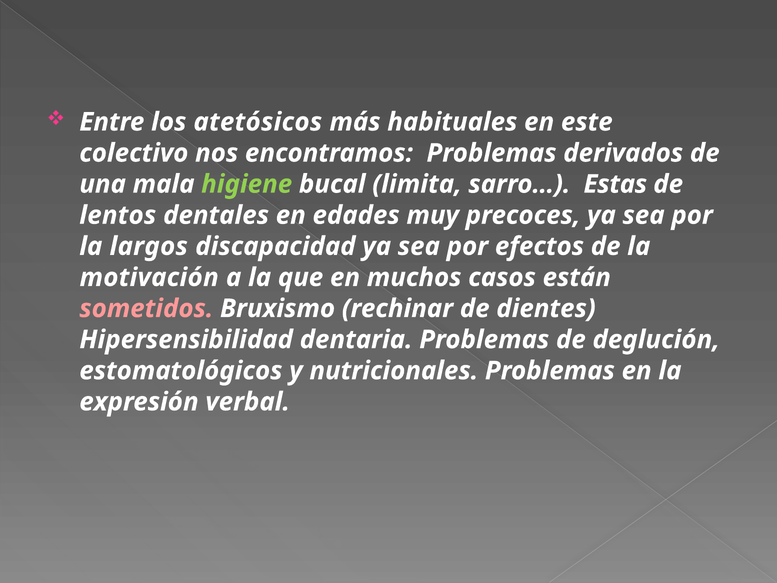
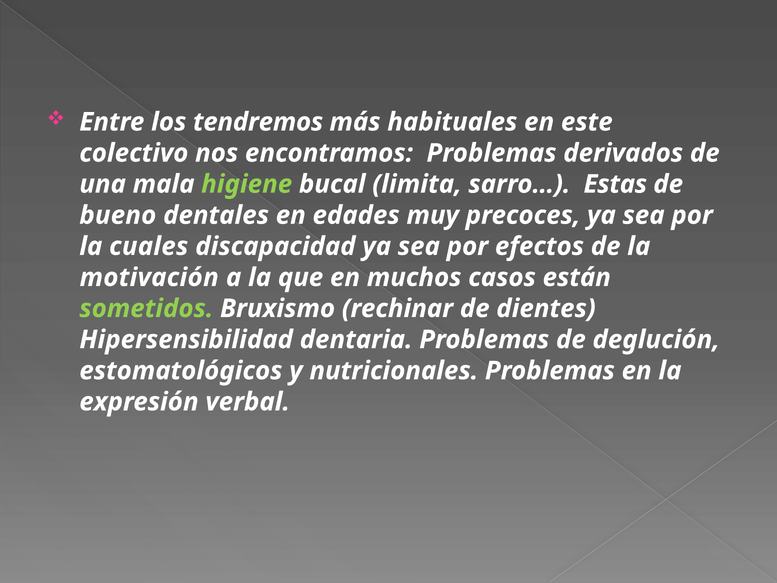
atetósicos: atetósicos -> tendremos
lentos: lentos -> bueno
largos: largos -> cuales
sometidos colour: pink -> light green
